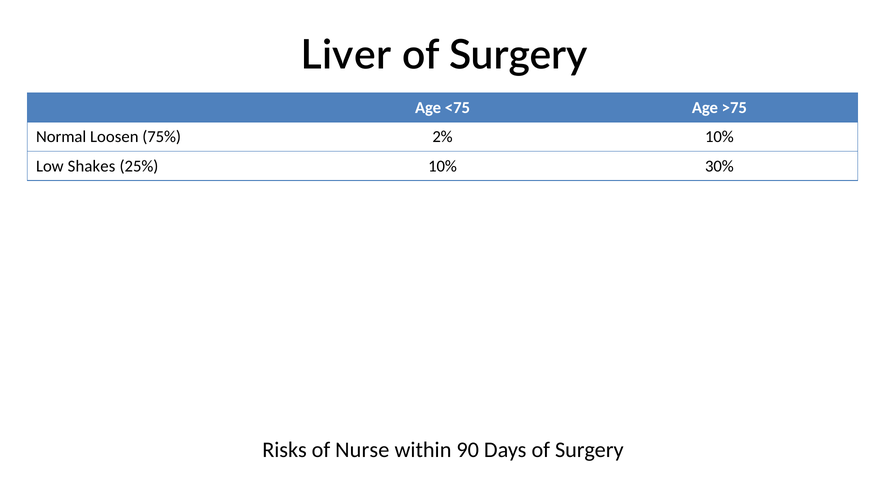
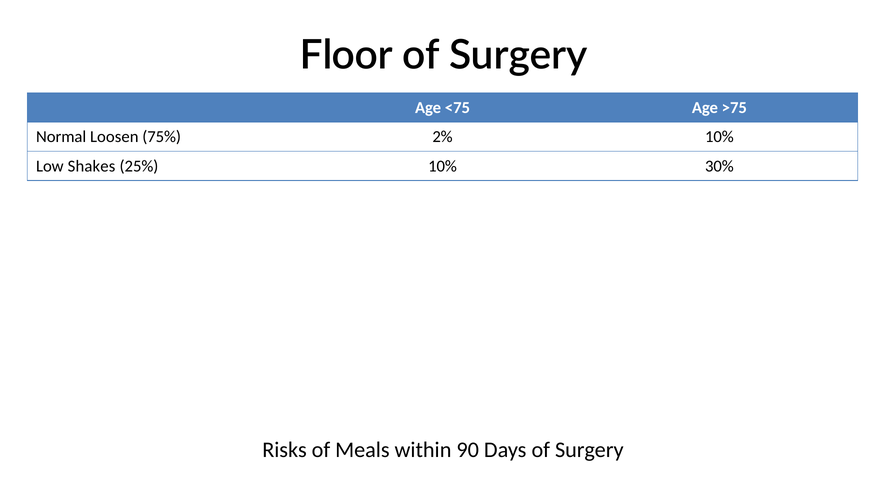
Liver: Liver -> Floor
Nurse: Nurse -> Meals
